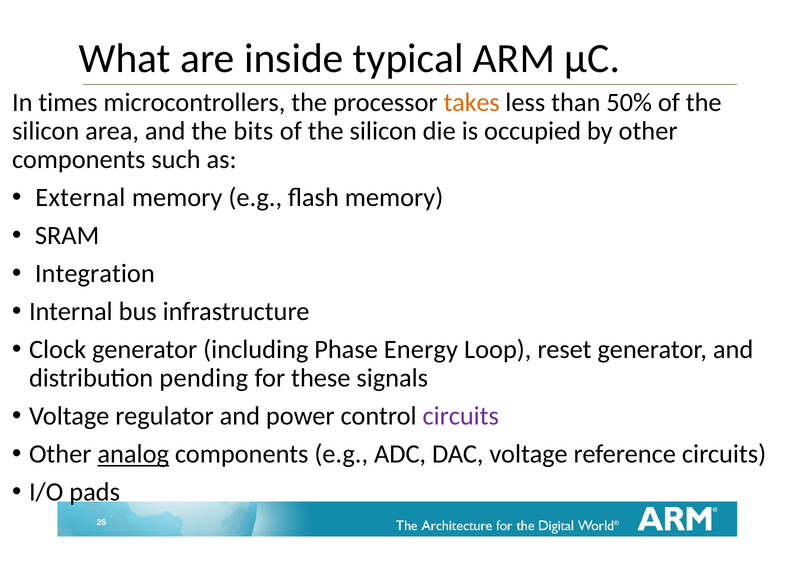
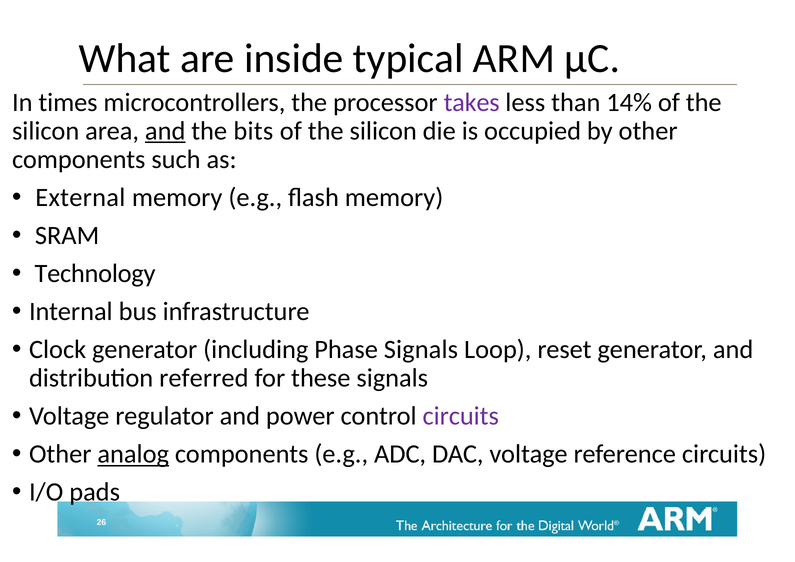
takes colour: orange -> purple
50%: 50% -> 14%
and at (165, 131) underline: none -> present
Integration: Integration -> Technology
Phase Energy: Energy -> Signals
pending: pending -> referred
